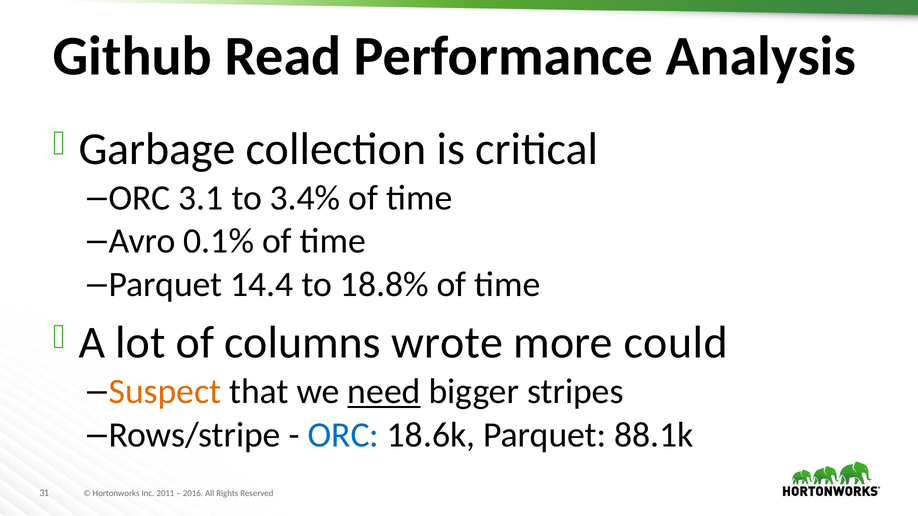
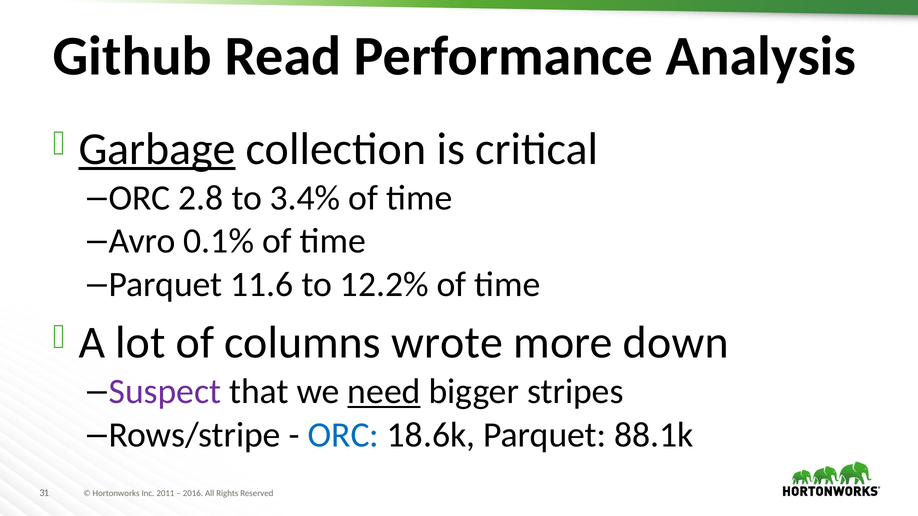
Garbage underline: none -> present
3.1: 3.1 -> 2.8
14.4: 14.4 -> 11.6
18.8%: 18.8% -> 12.2%
could: could -> down
Suspect colour: orange -> purple
